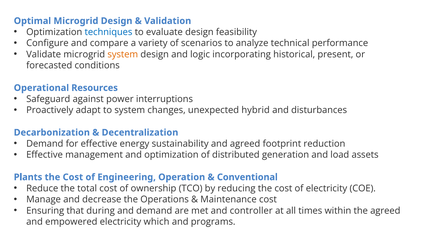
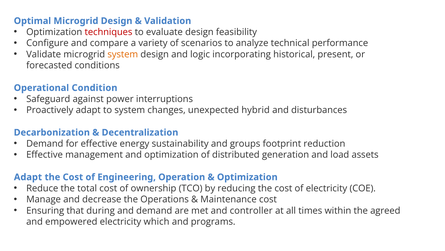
techniques colour: blue -> red
Resources: Resources -> Condition
and agreed: agreed -> groups
Plants at (28, 177): Plants -> Adapt
Conventional at (247, 177): Conventional -> Optimization
